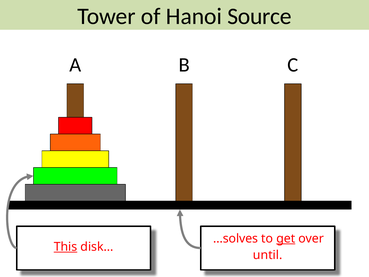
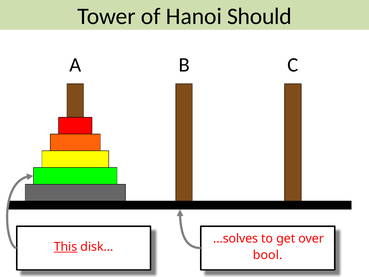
Source: Source -> Should
get underline: present -> none
until: until -> bool
